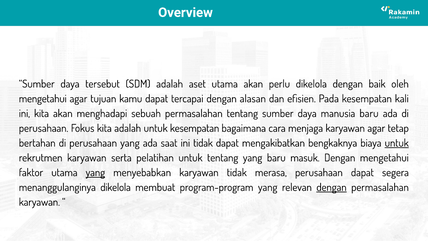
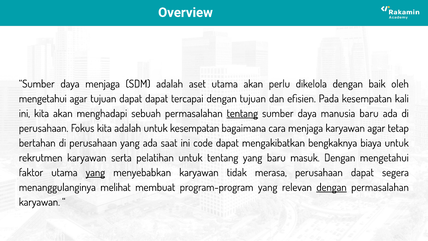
daya tersebut: tersebut -> menjaga
tujuan kamu: kamu -> dapat
dengan alasan: alasan -> tujuan
tentang at (242, 113) underline: none -> present
ini tidak: tidak -> code
untuk at (397, 143) underline: present -> none
menanggulanginya dikelola: dikelola -> melihat
